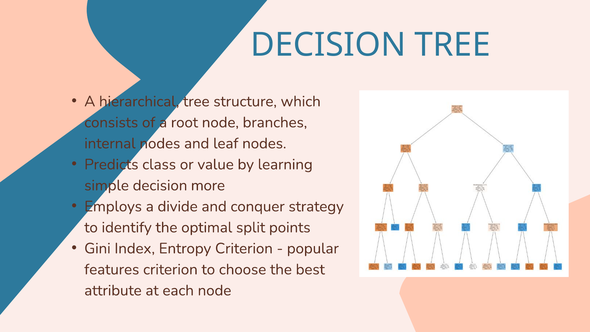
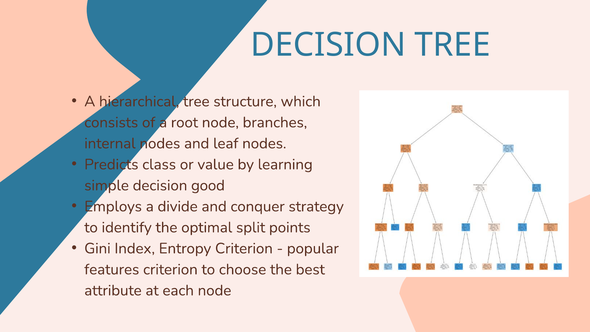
more: more -> good
